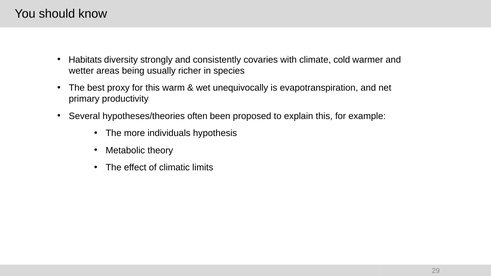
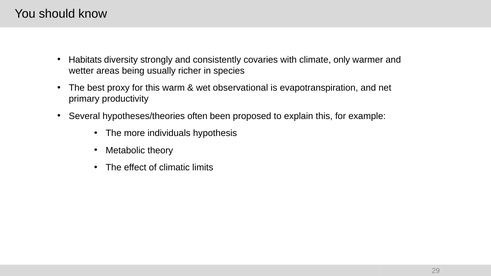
cold: cold -> only
unequivocally: unequivocally -> observational
